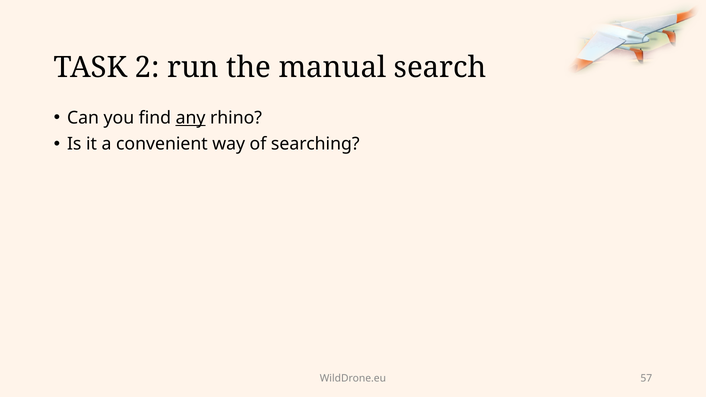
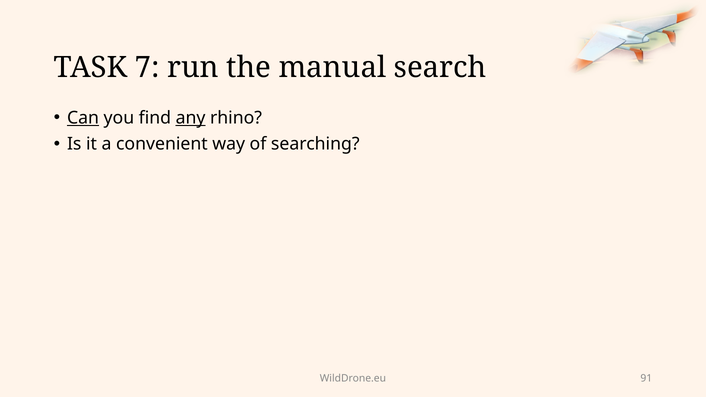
2: 2 -> 7
Can underline: none -> present
57: 57 -> 91
